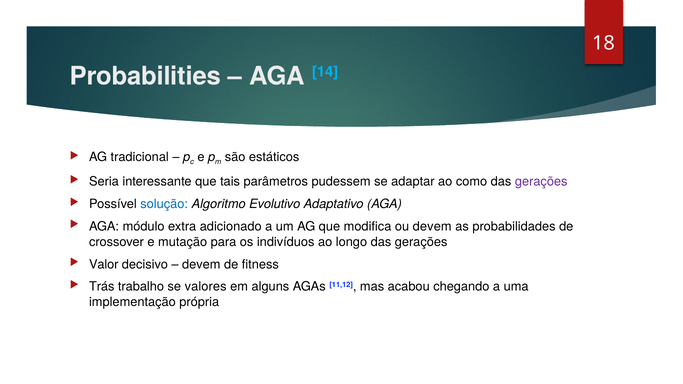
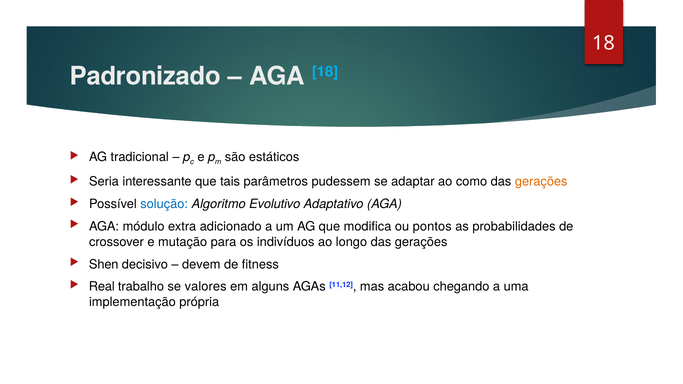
Probabilities: Probabilities -> Padronizado
AGA 14: 14 -> 18
gerações at (541, 182) colour: purple -> orange
ou devem: devem -> pontos
Valor: Valor -> Shen
Trás: Trás -> Real
